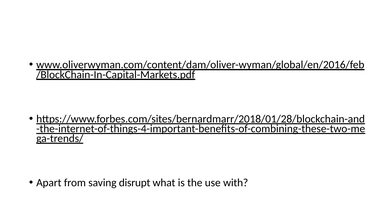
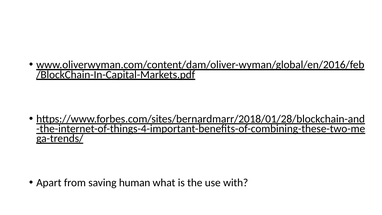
disrupt: disrupt -> human
